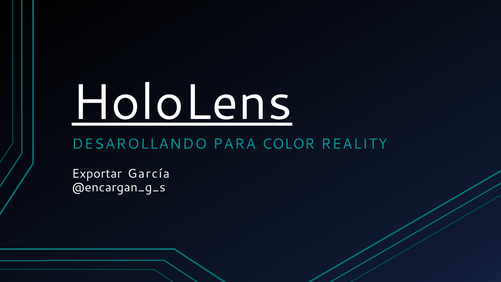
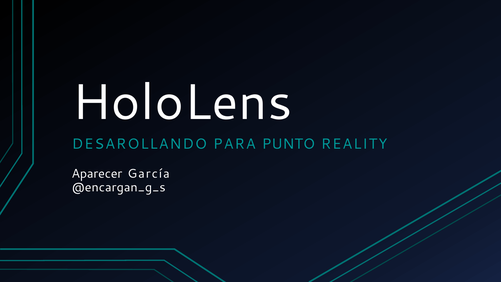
HoloLens underline: present -> none
COLOR: COLOR -> PUNTO
Exportar: Exportar -> Aparecer
